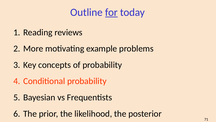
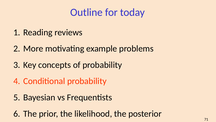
for underline: present -> none
